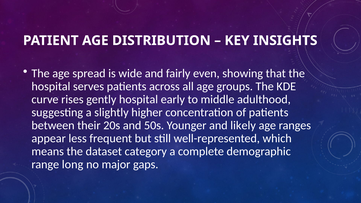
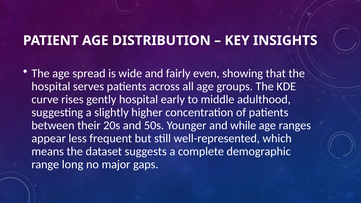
likely: likely -> while
category: category -> suggests
